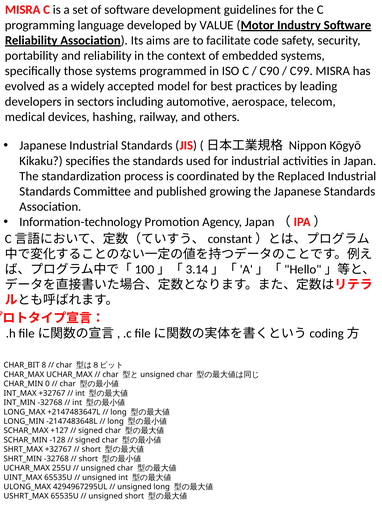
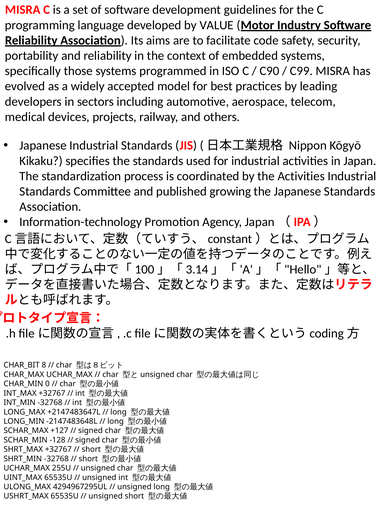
hashing: hashing -> projects
the Replaced: Replaced -> Activities
